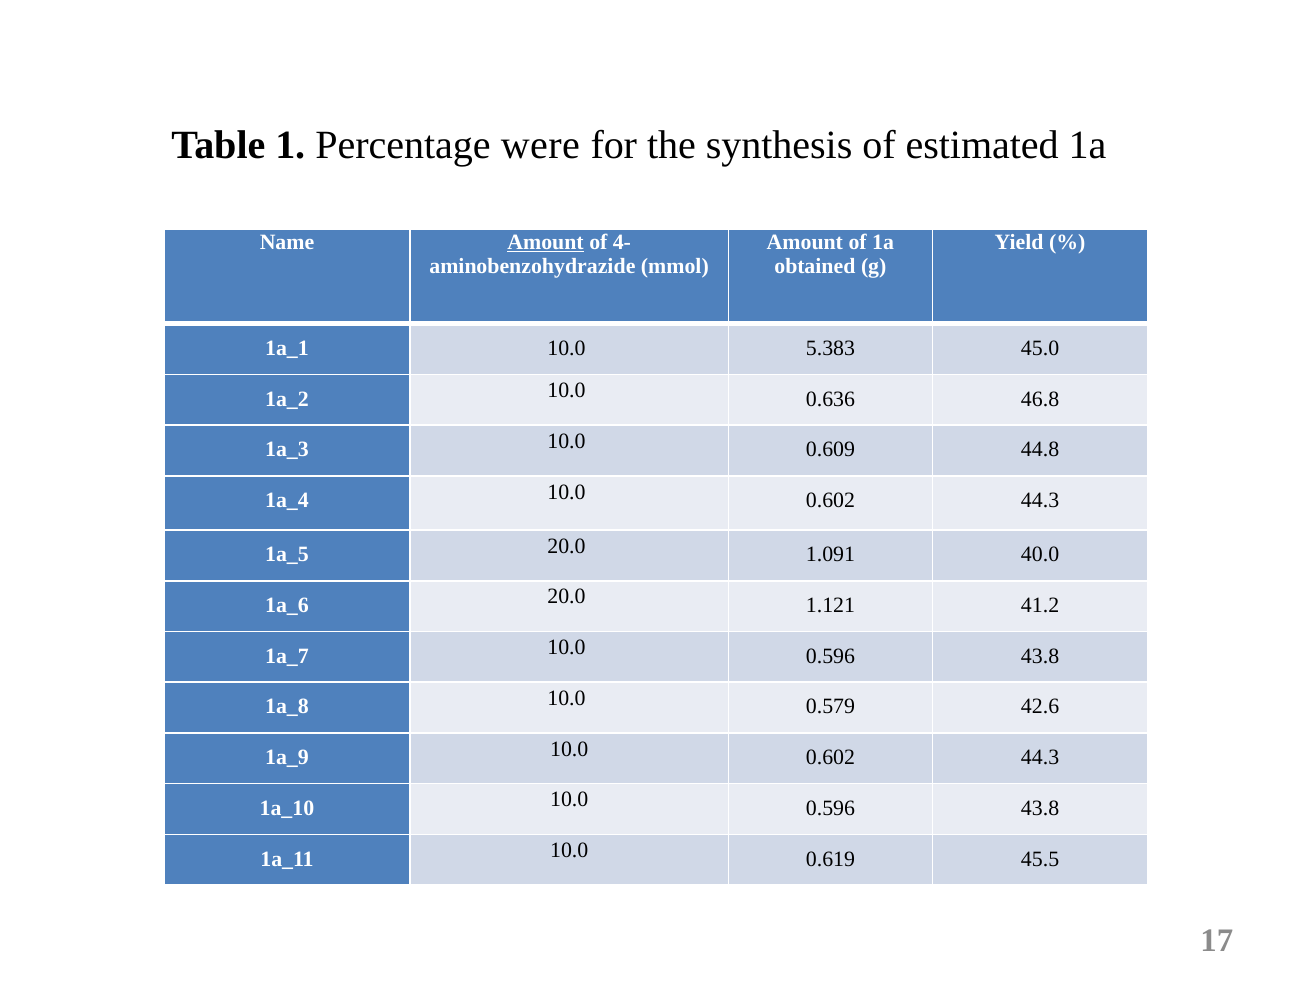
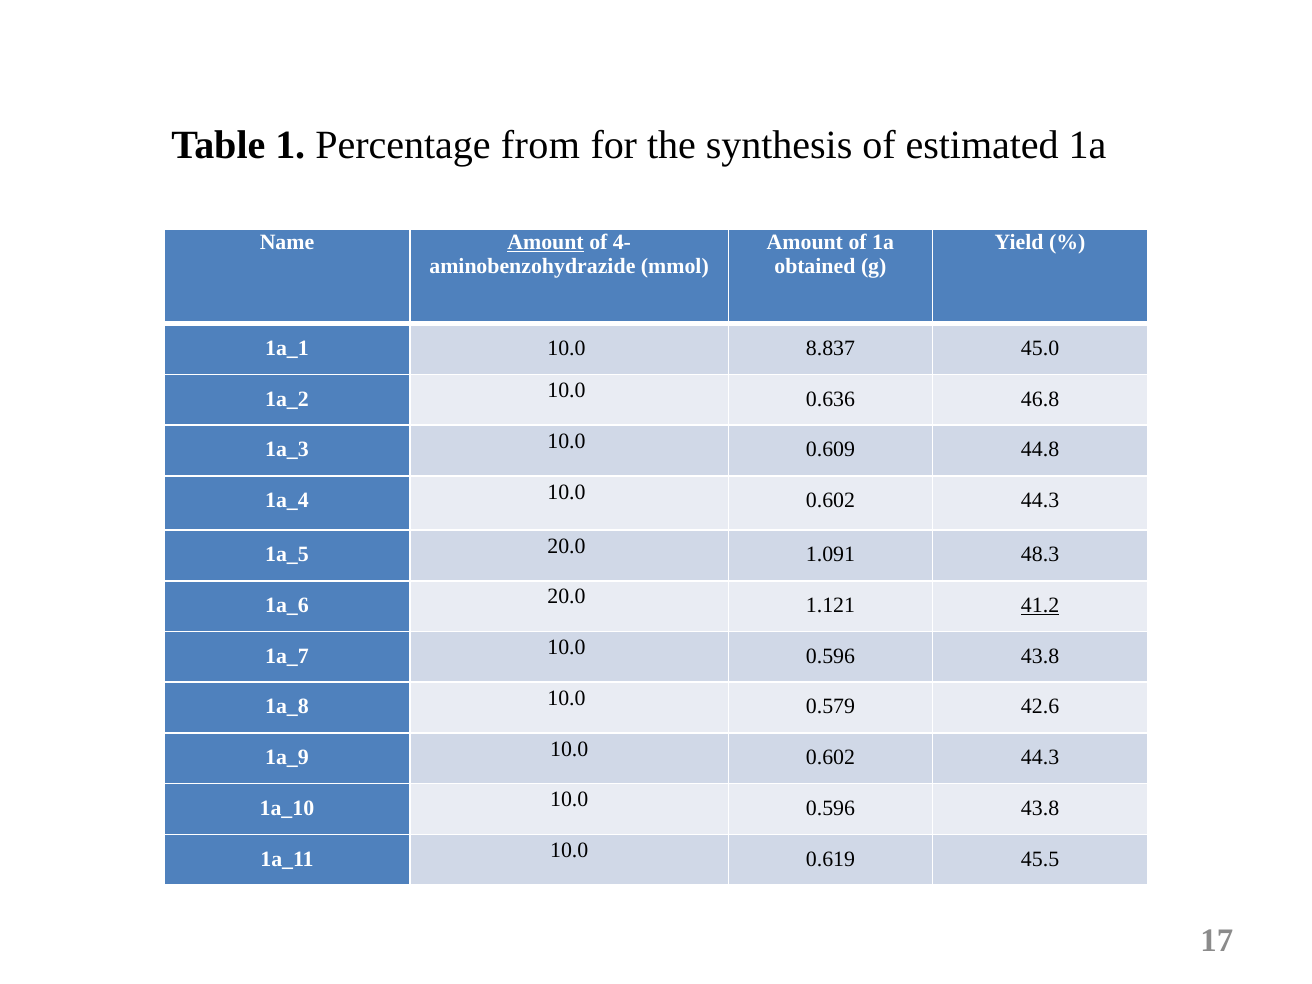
were: were -> from
5.383: 5.383 -> 8.837
40.0: 40.0 -> 48.3
41.2 underline: none -> present
